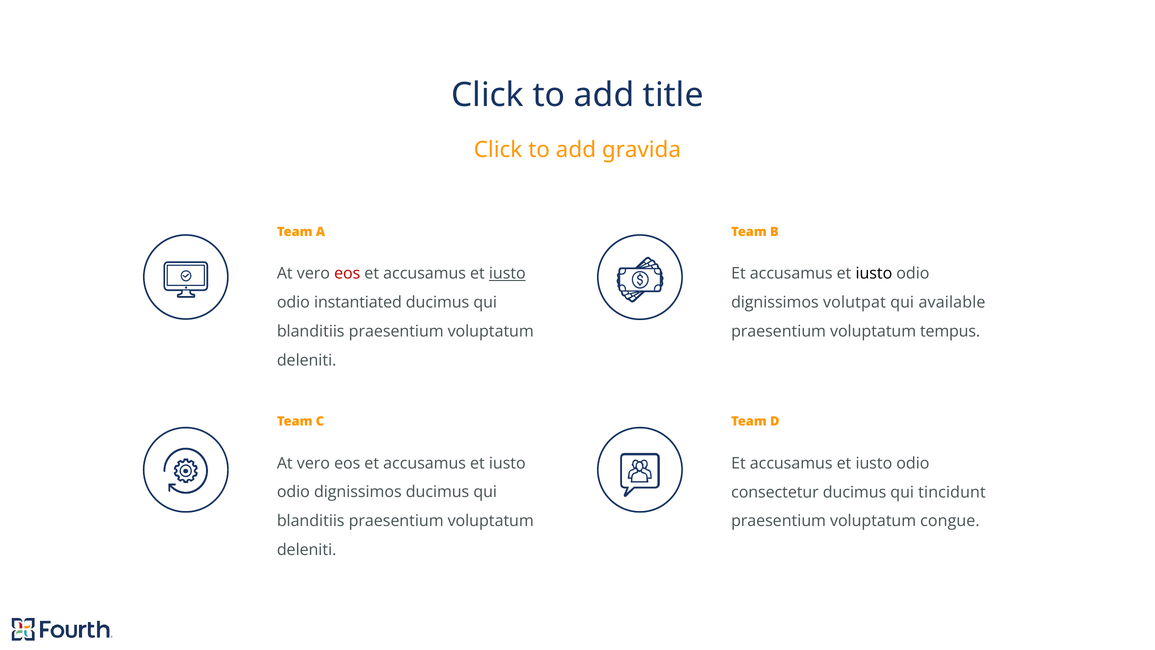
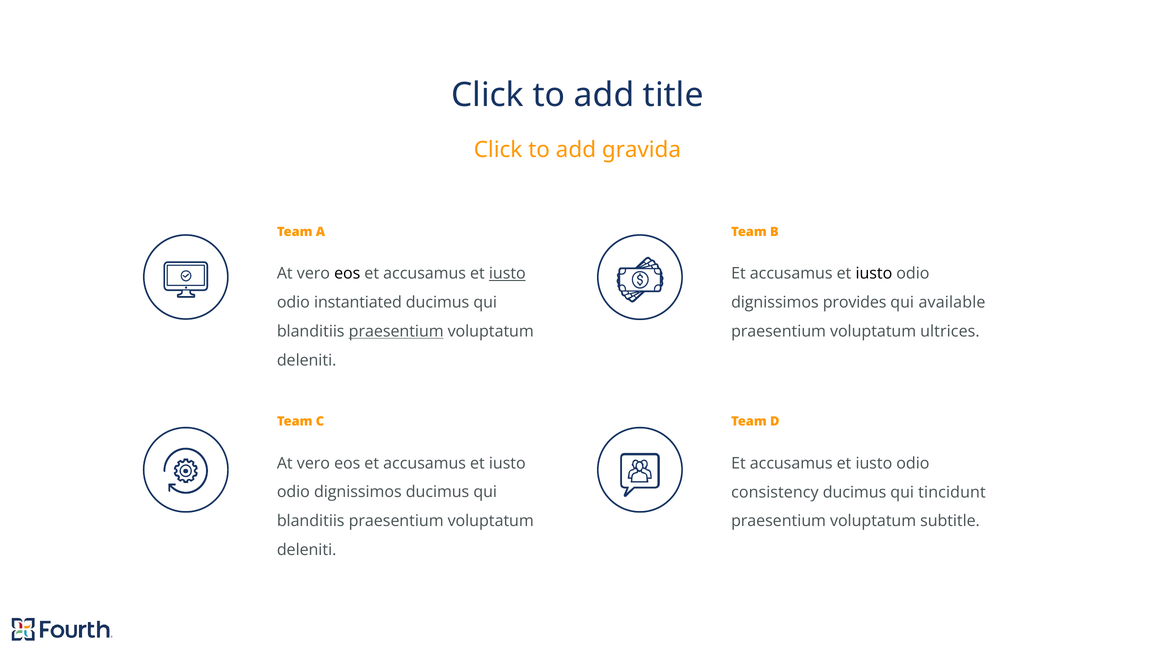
eos at (347, 273) colour: red -> black
volutpat: volutpat -> provides
praesentium at (396, 331) underline: none -> present
tempus: tempus -> ultrices
consectetur: consectetur -> consistency
congue: congue -> subtitle
